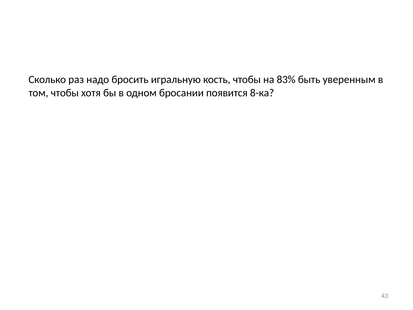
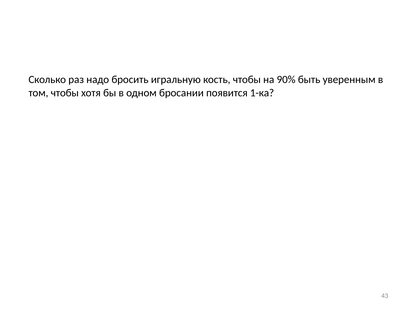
83%: 83% -> 90%
8-ка: 8-ка -> 1-ка
